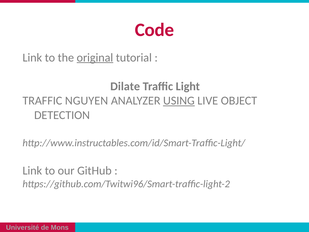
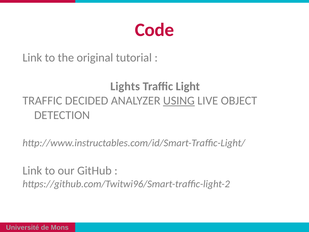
original underline: present -> none
Dilate: Dilate -> Lights
NGUYEN: NGUYEN -> DECIDED
